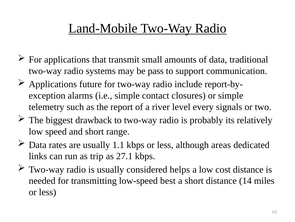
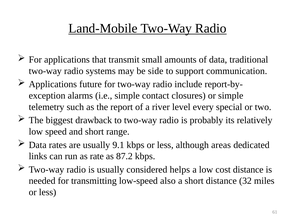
pass: pass -> side
signals: signals -> special
1.1: 1.1 -> 9.1
trip: trip -> rate
27.1: 27.1 -> 87.2
best: best -> also
14: 14 -> 32
